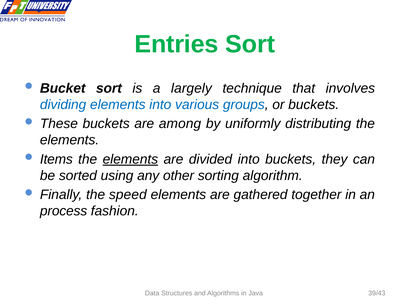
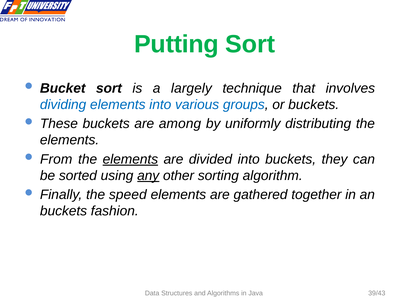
Entries: Entries -> Putting
Items: Items -> From
any underline: none -> present
process at (64, 211): process -> buckets
